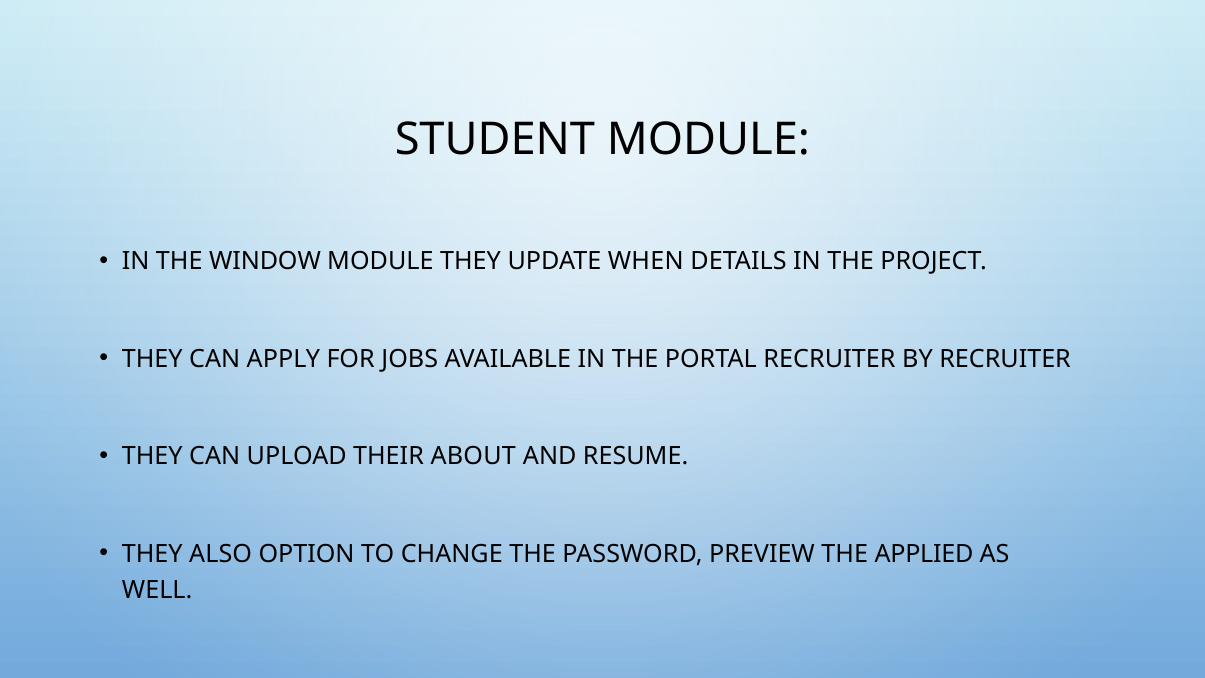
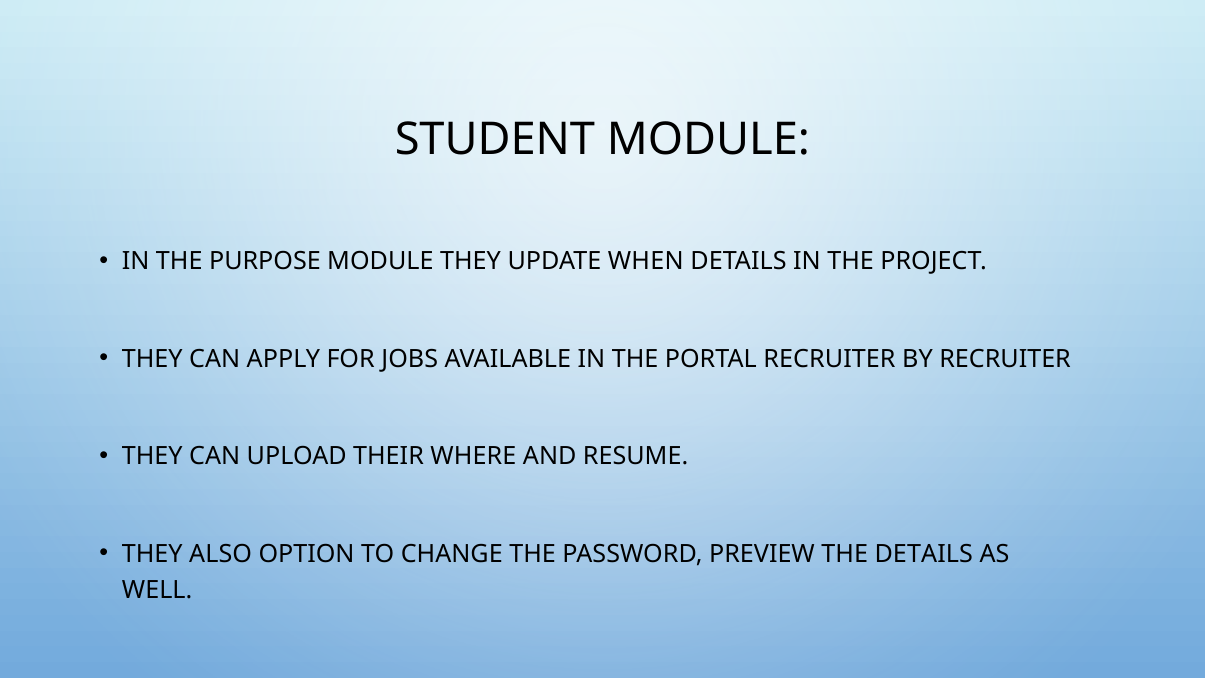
WINDOW: WINDOW -> PURPOSE
ABOUT: ABOUT -> WHERE
THE APPLIED: APPLIED -> DETAILS
